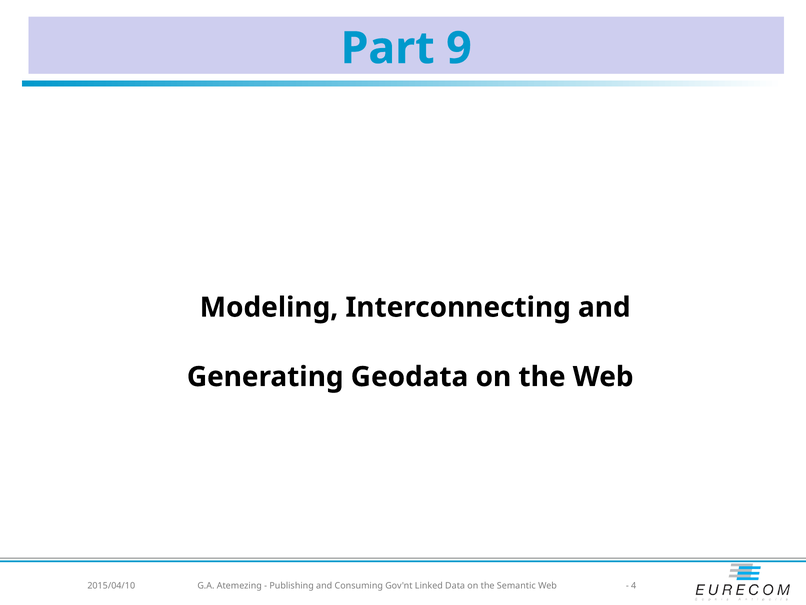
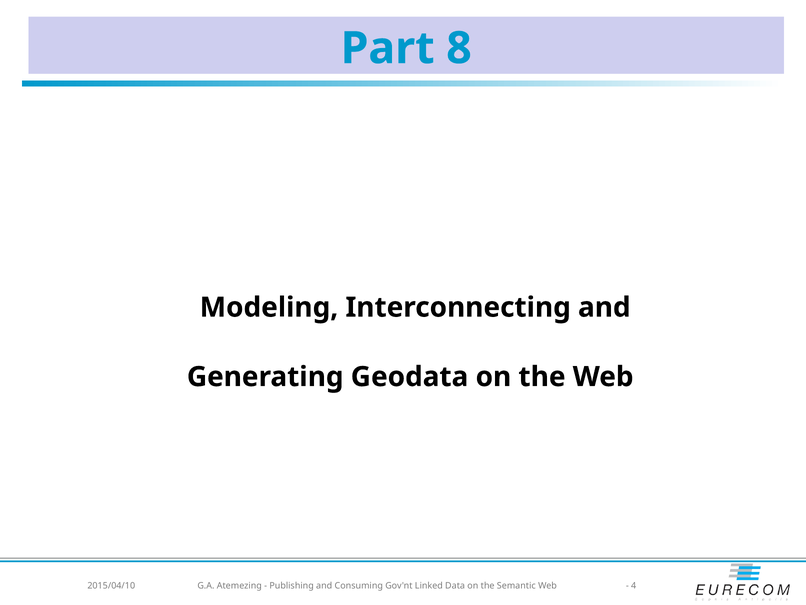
9: 9 -> 8
